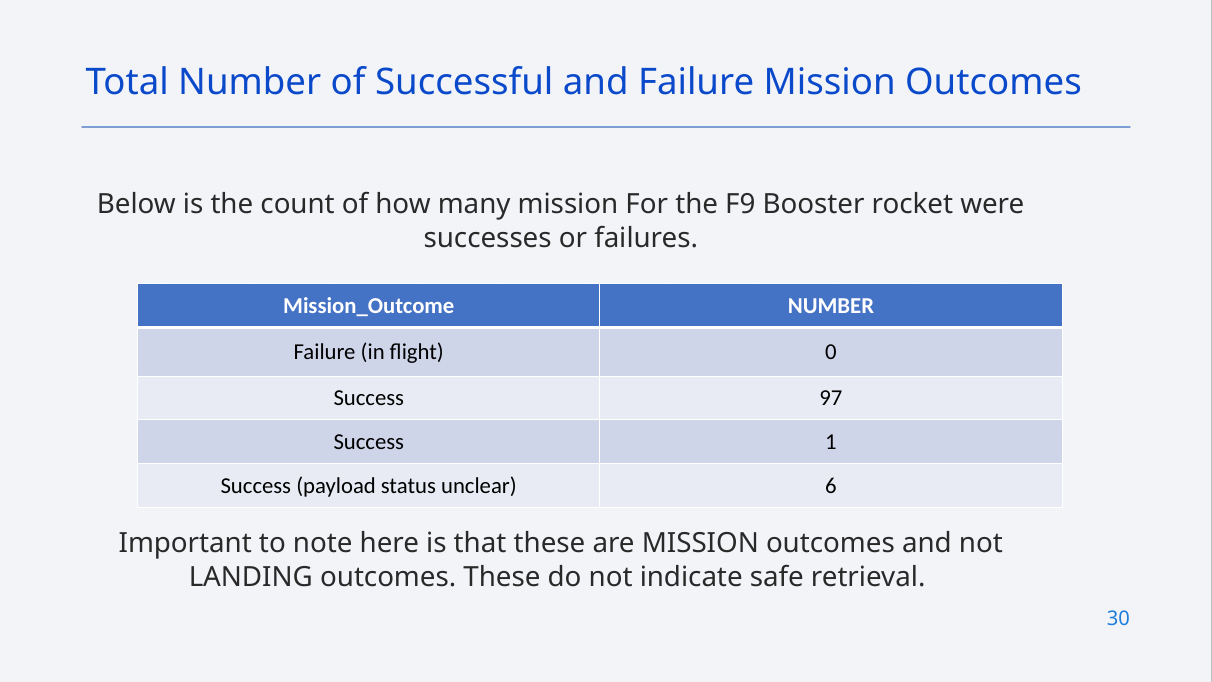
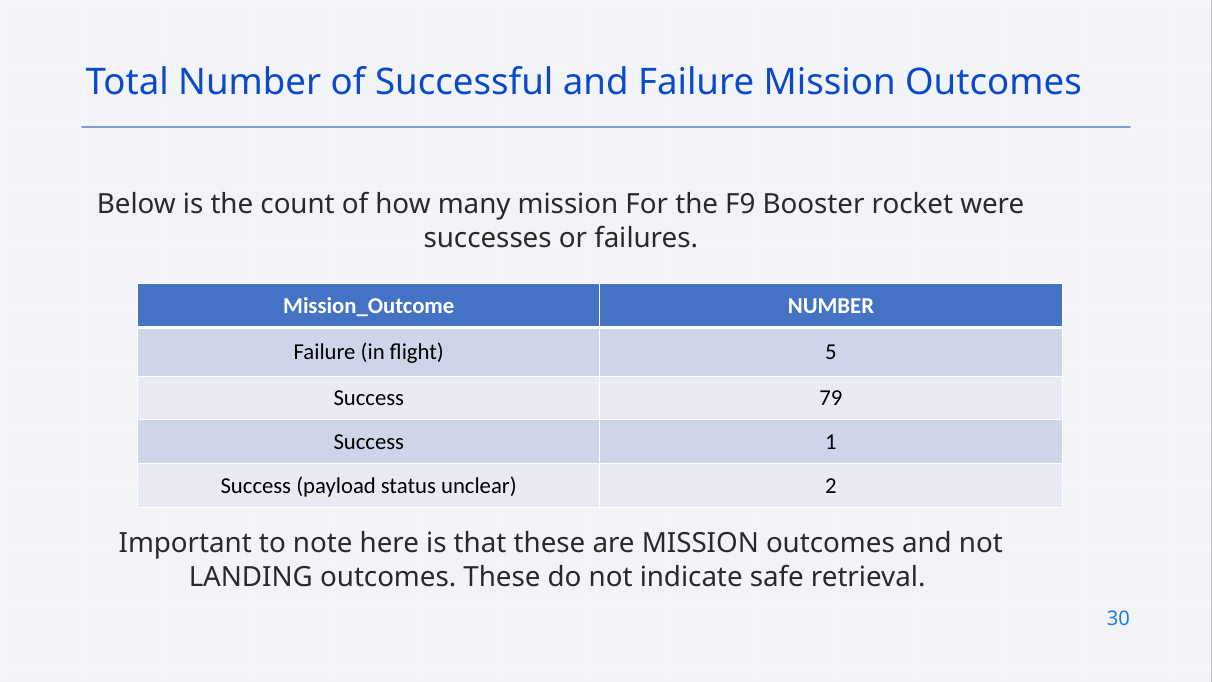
0: 0 -> 5
97: 97 -> 79
6: 6 -> 2
